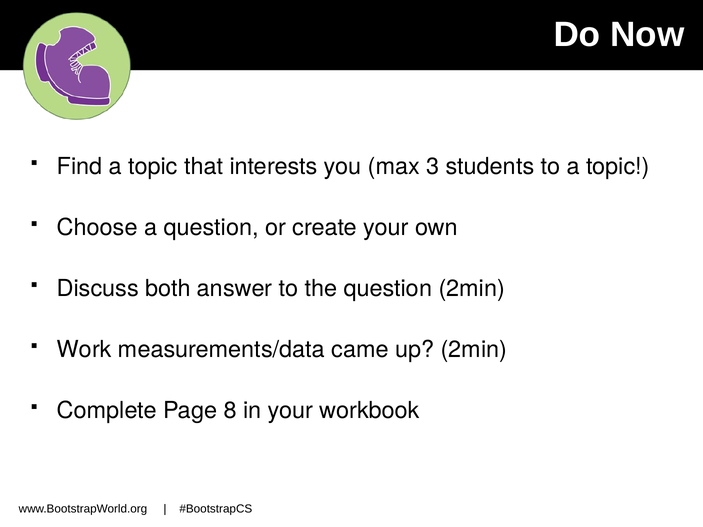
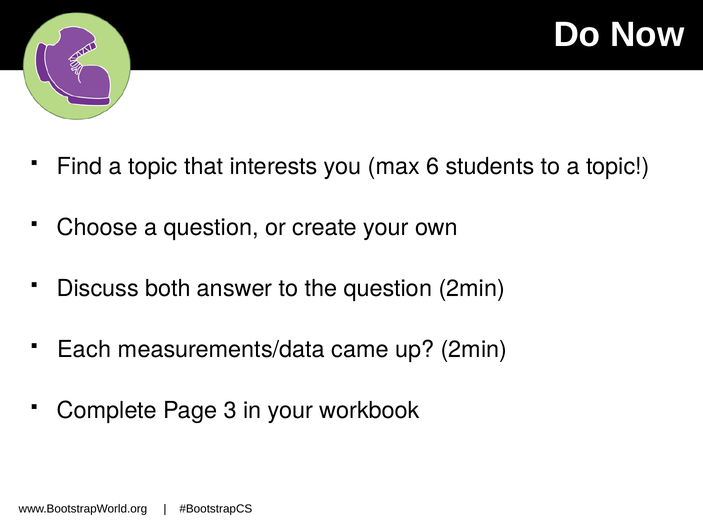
3: 3 -> 6
Work: Work -> Each
8: 8 -> 3
